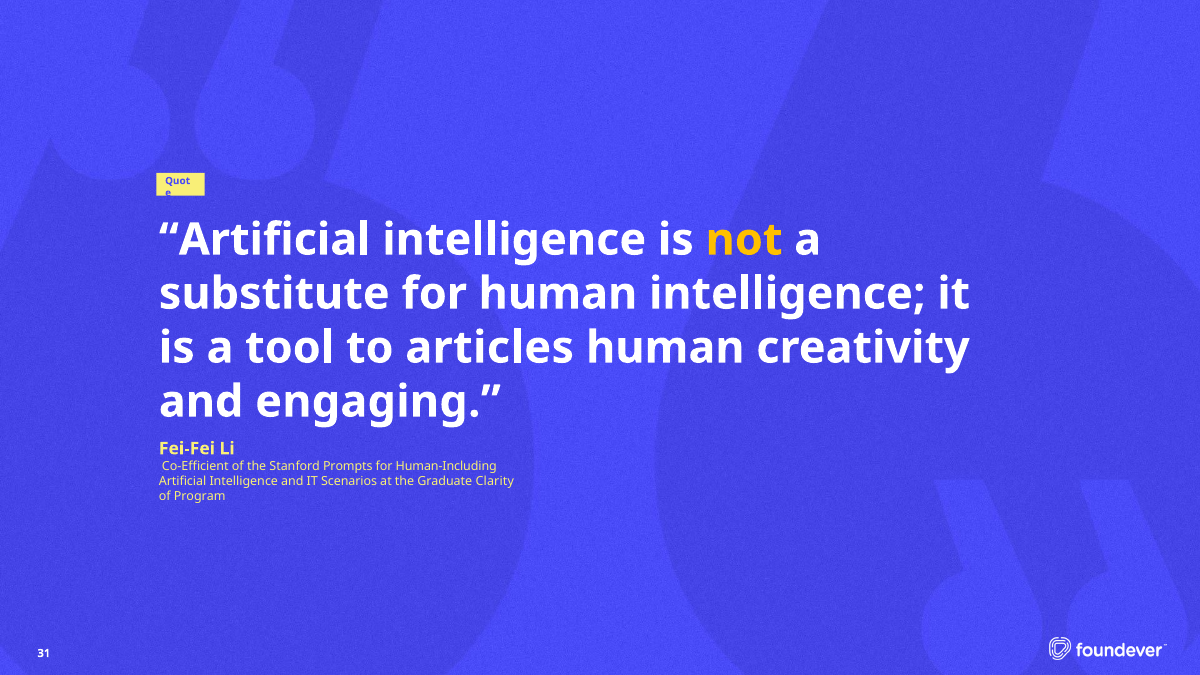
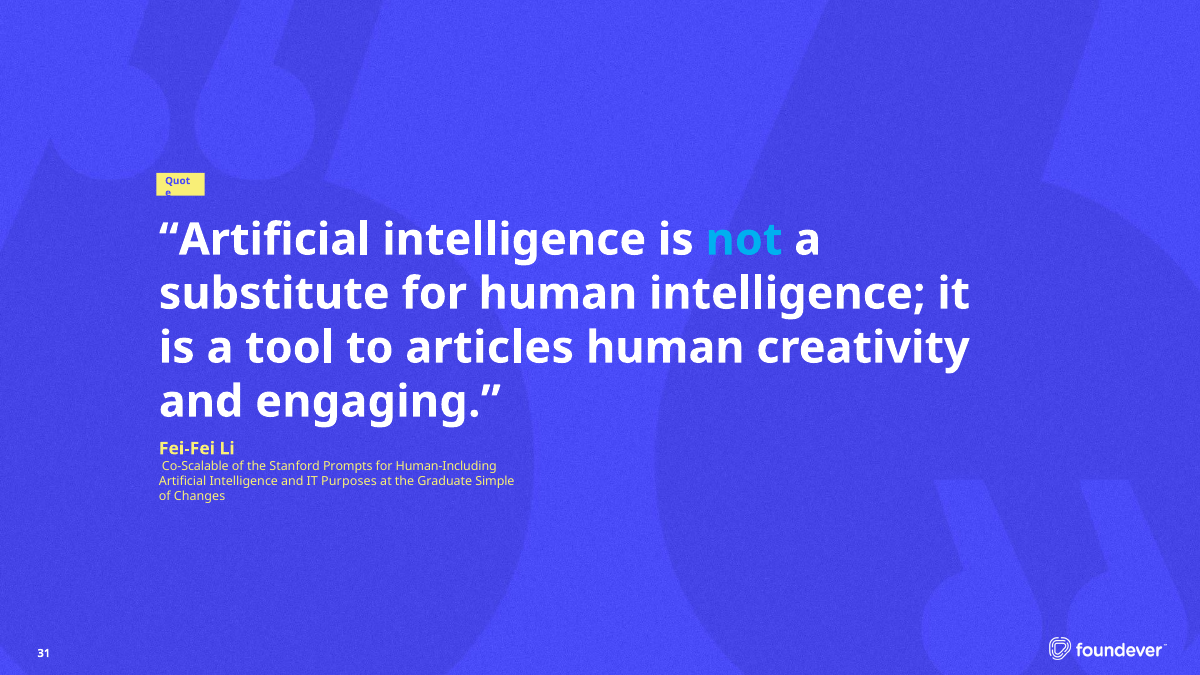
not colour: yellow -> light blue
Co-Efficient: Co-Efficient -> Co-Scalable
Scenarios: Scenarios -> Purposes
Clarity: Clarity -> Simple
Program: Program -> Changes
